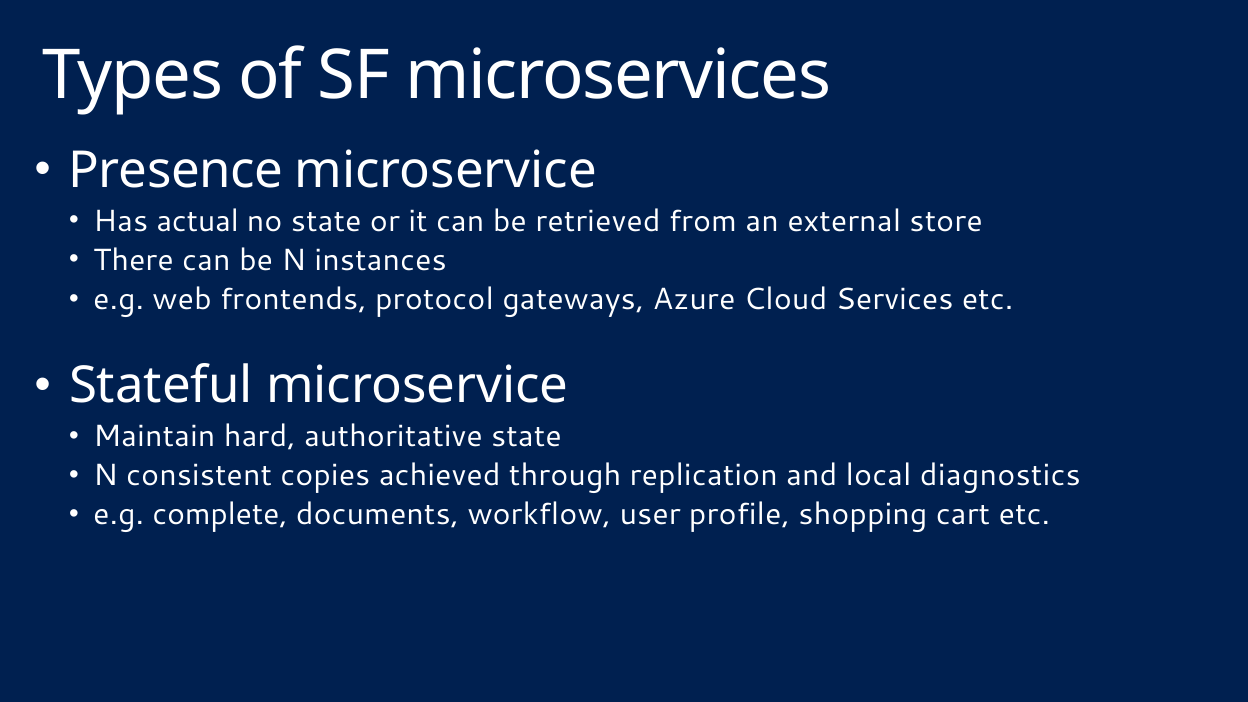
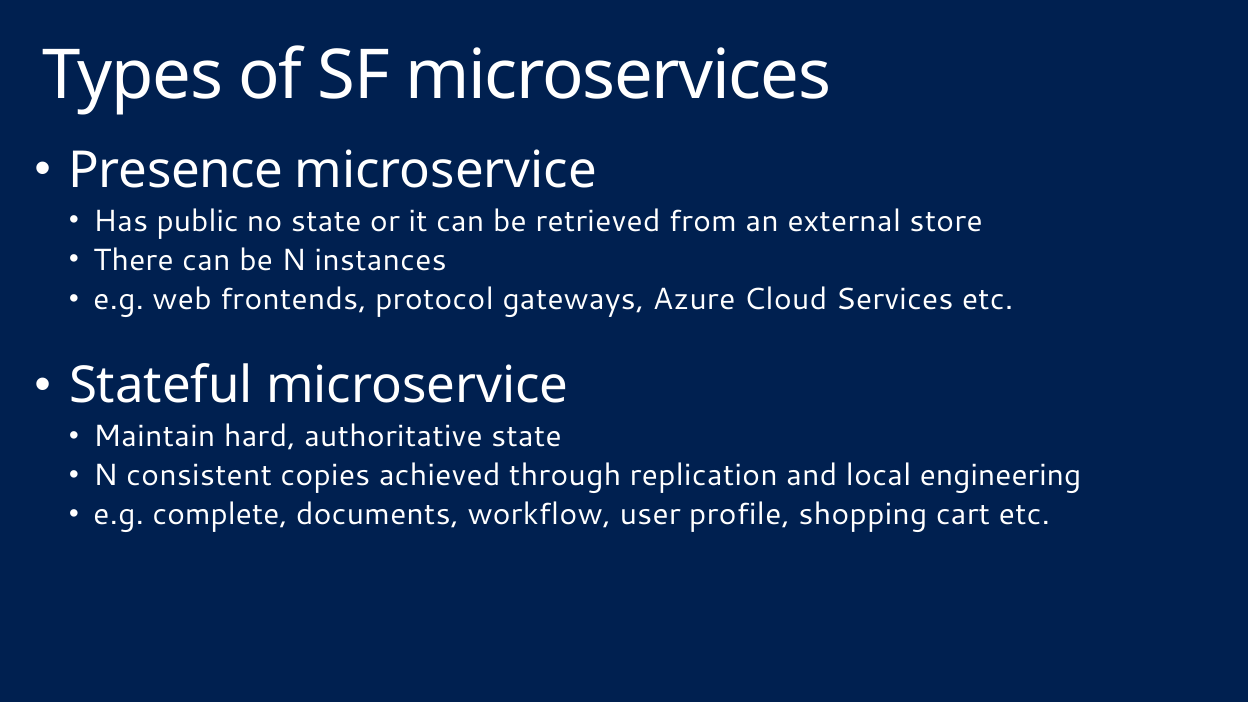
actual: actual -> public
diagnostics: diagnostics -> engineering
